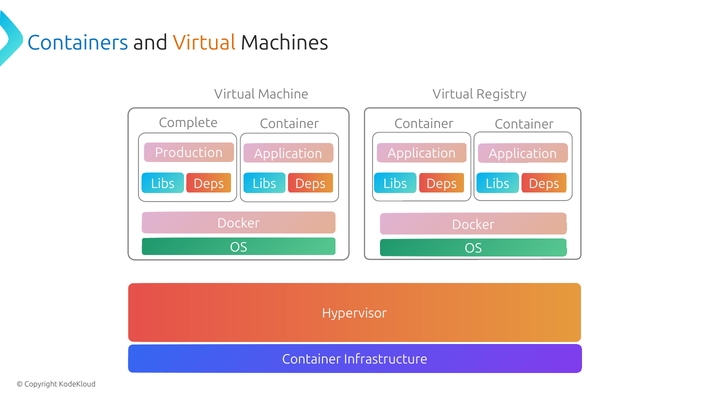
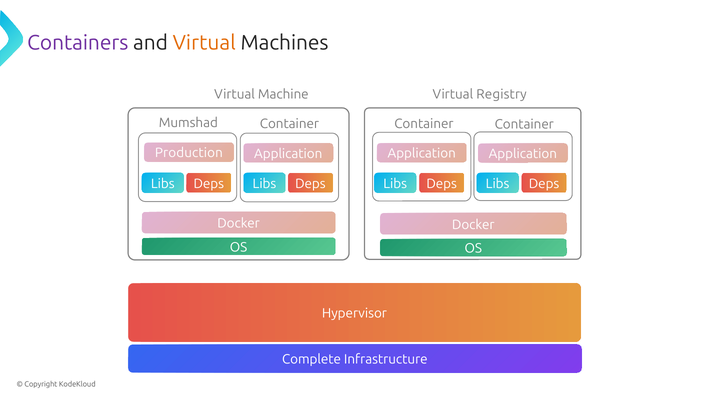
Containers colour: blue -> purple
Complete: Complete -> Mumshad
Container at (311, 360): Container -> Complete
